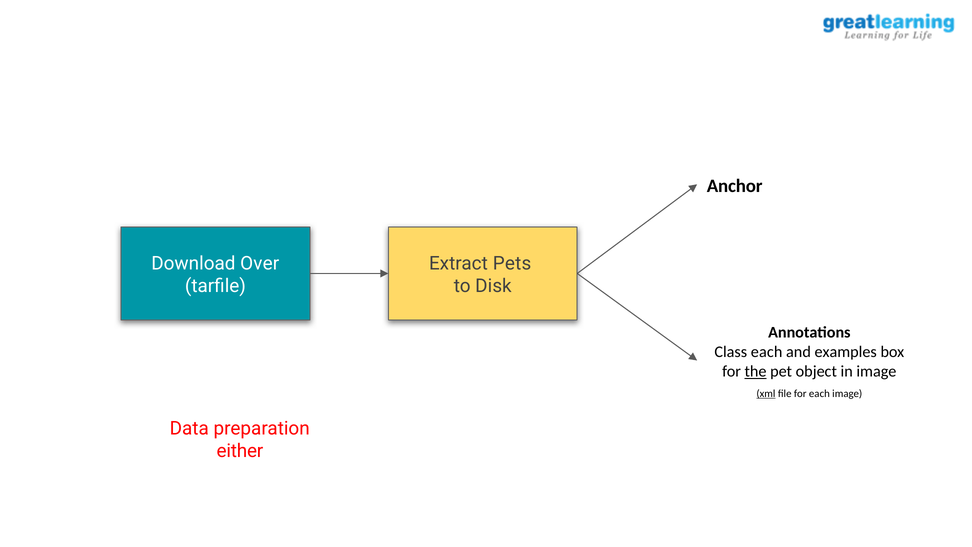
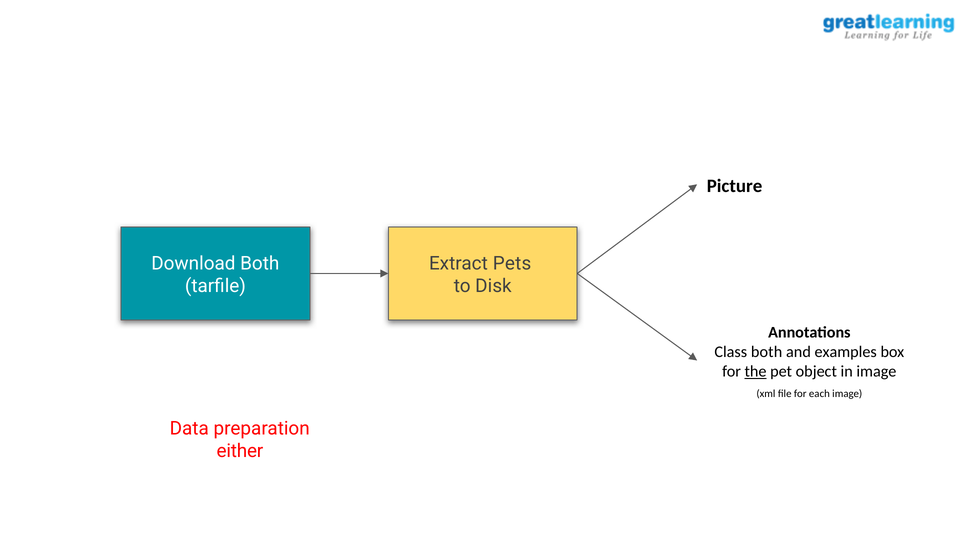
Anchor: Anchor -> Picture
Download Over: Over -> Both
Class each: each -> both
xml underline: present -> none
